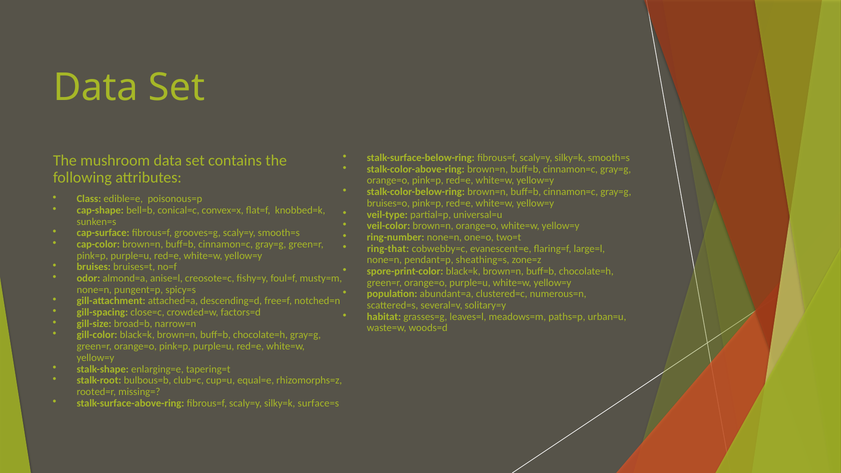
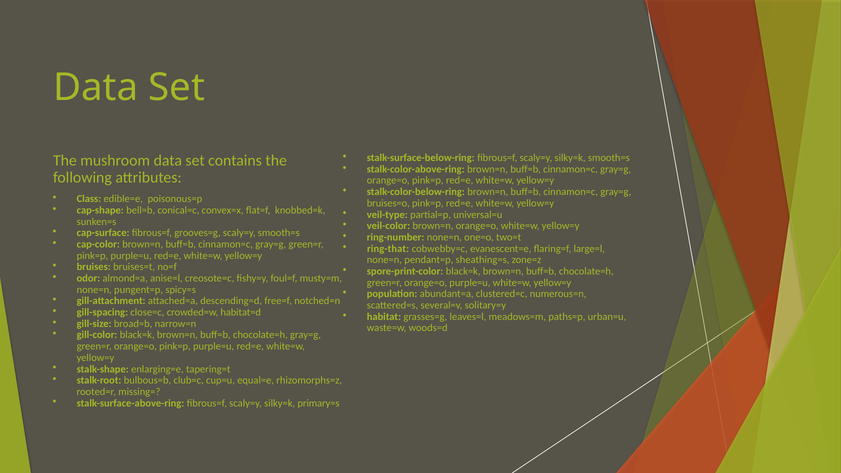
factors=d: factors=d -> habitat=d
surface=s: surface=s -> primary=s
